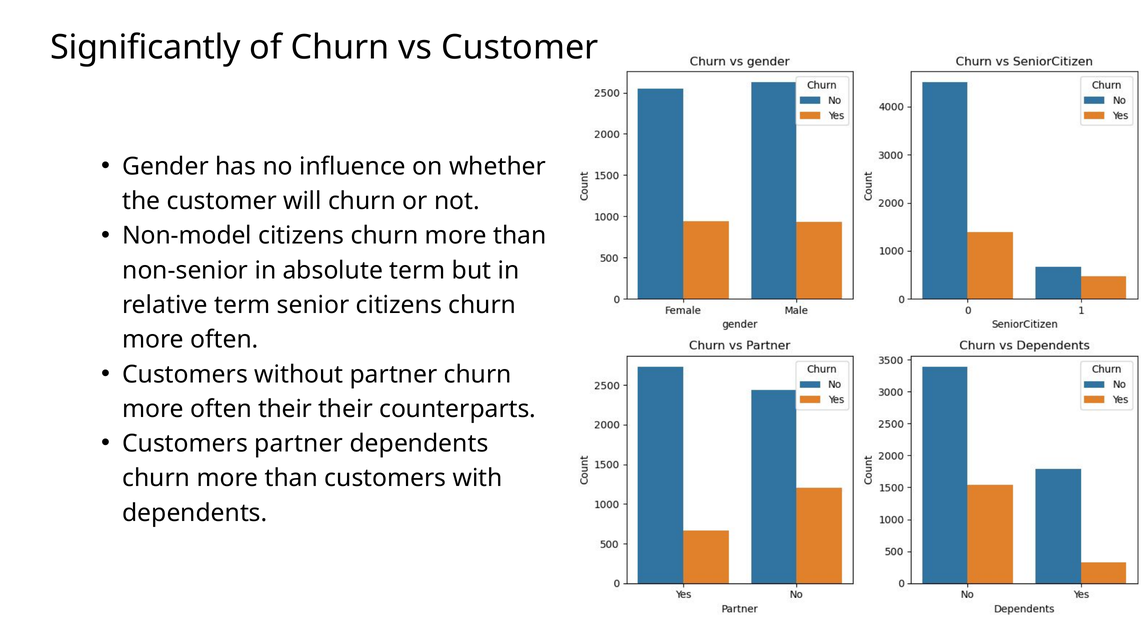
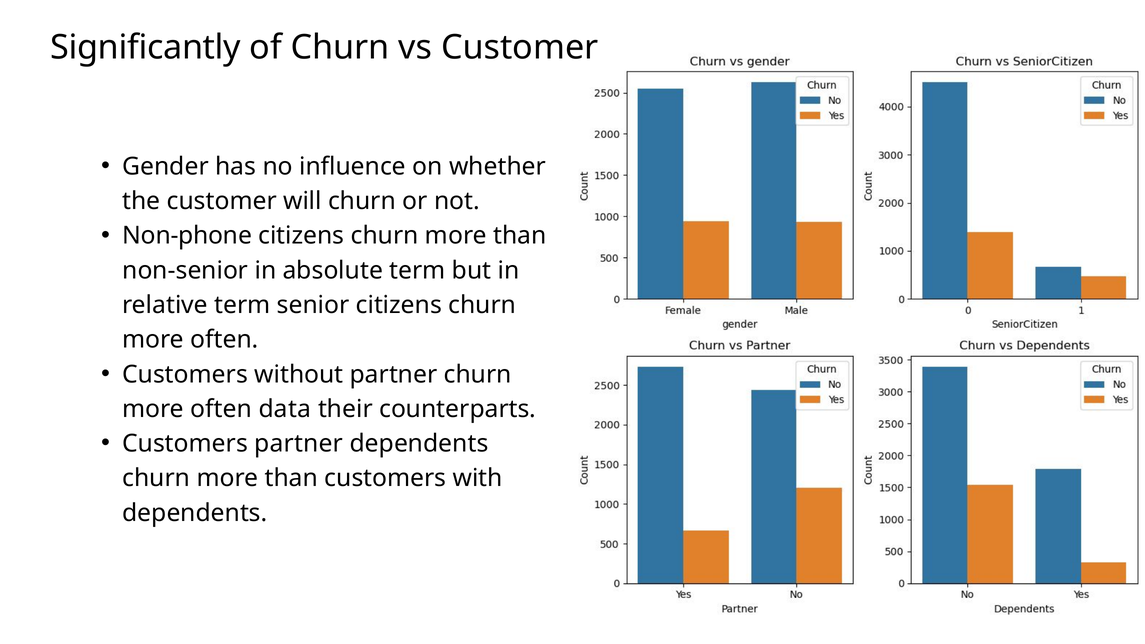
Non-model: Non-model -> Non-phone
often their: their -> data
